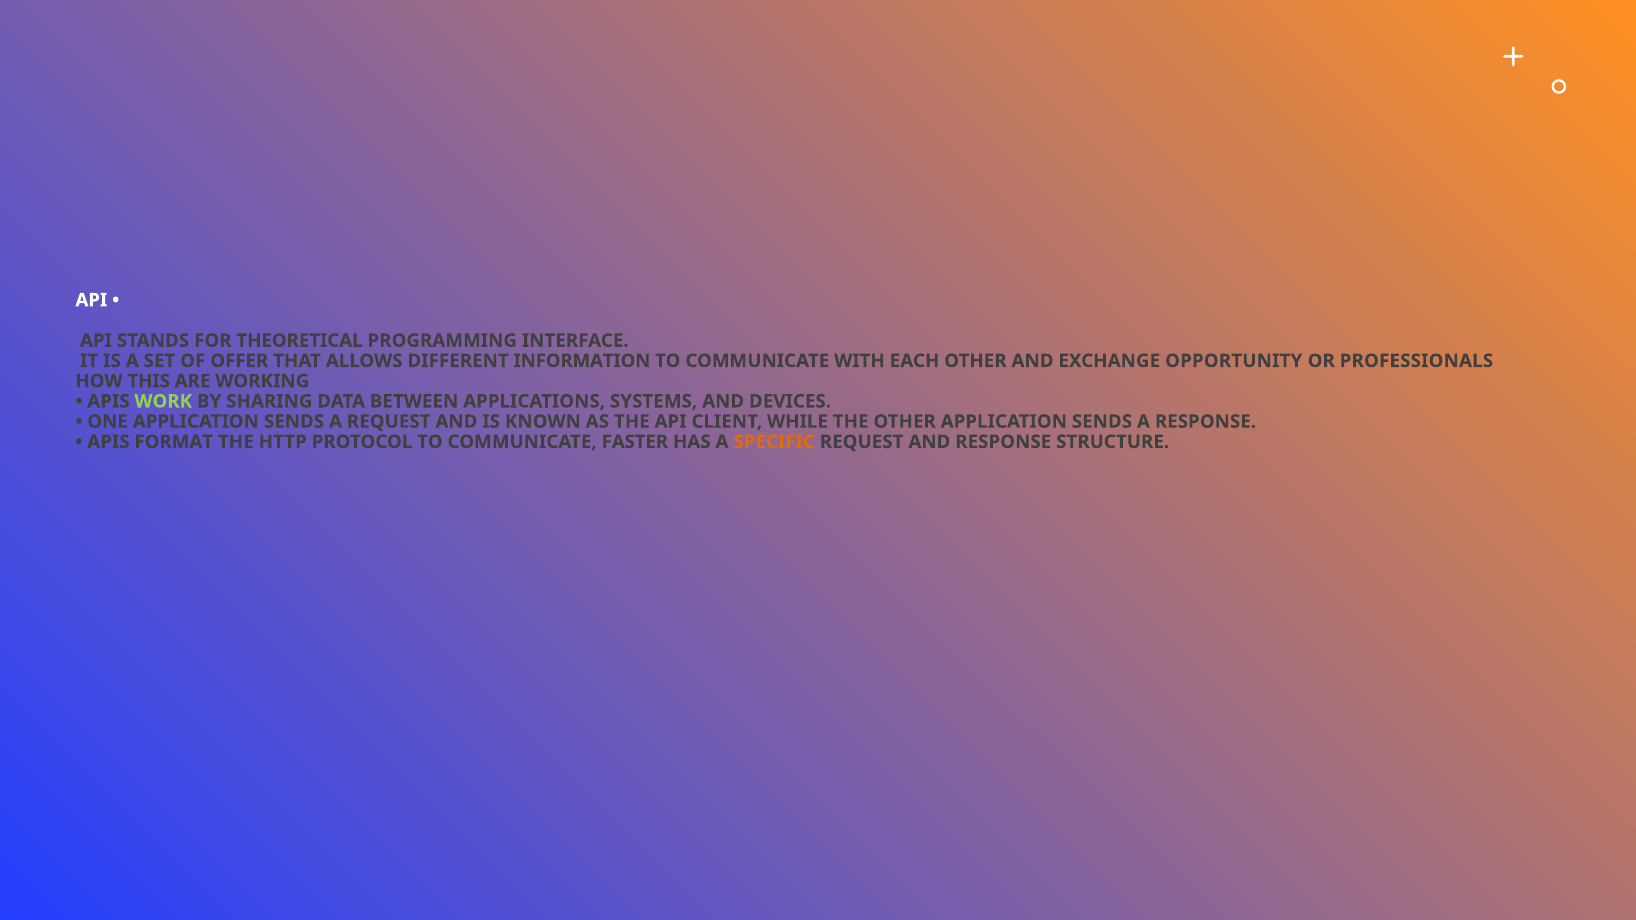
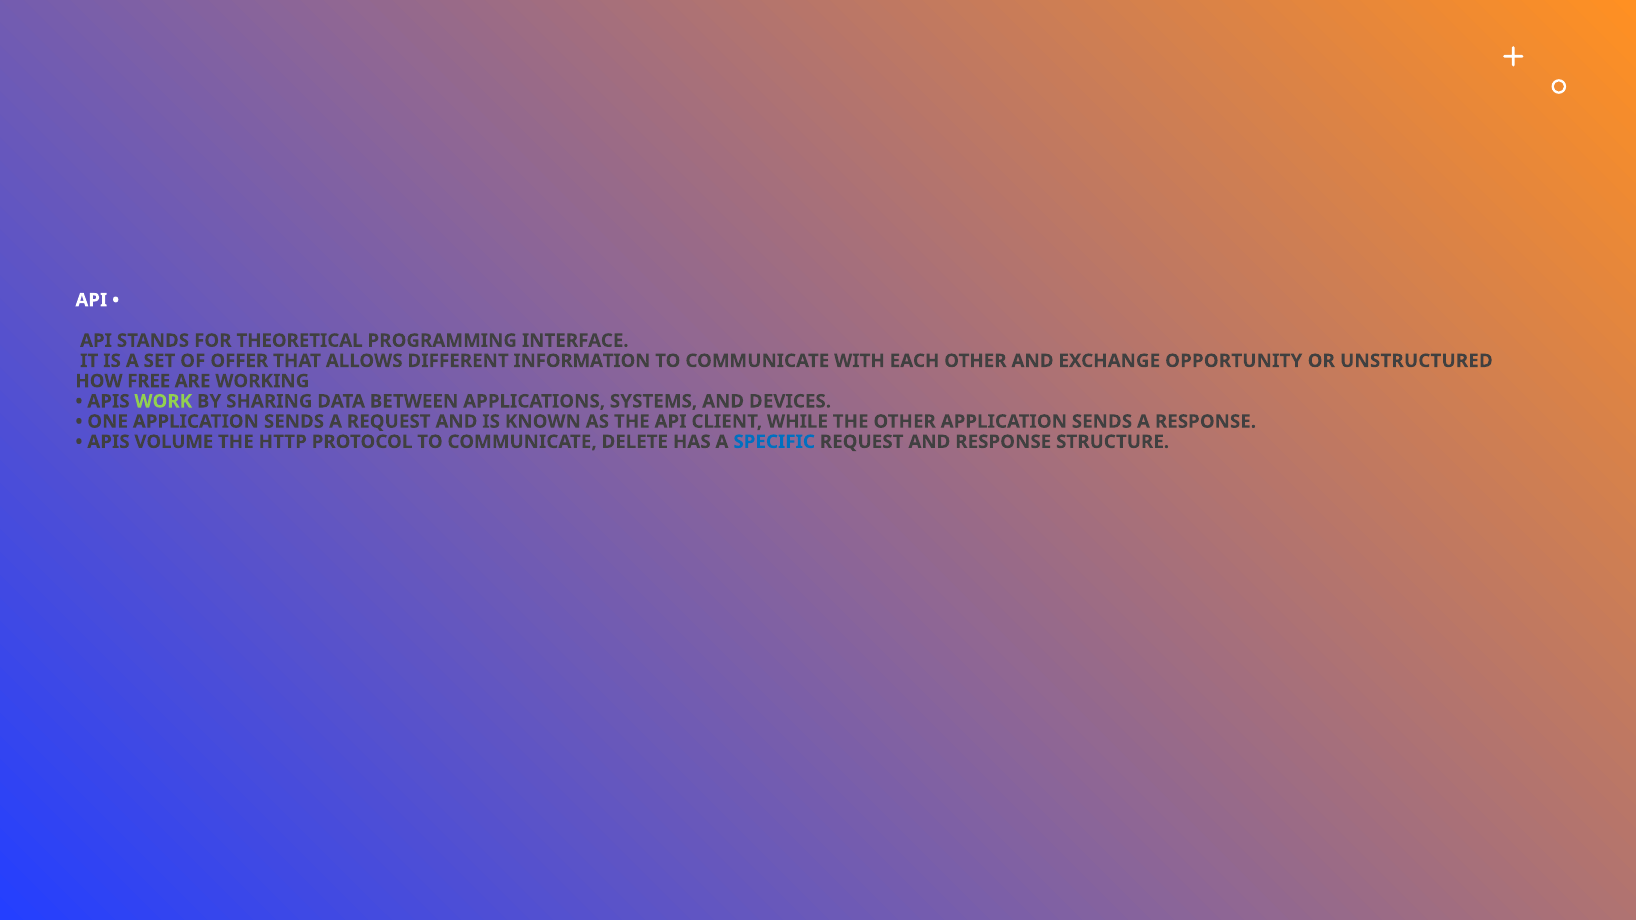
PROFESSIONALS: PROFESSIONALS -> UNSTRUCTURED
THIS: THIS -> FREE
FORMAT: FORMAT -> VOLUME
FASTER: FASTER -> DELETE
SPECIFIC colour: orange -> blue
